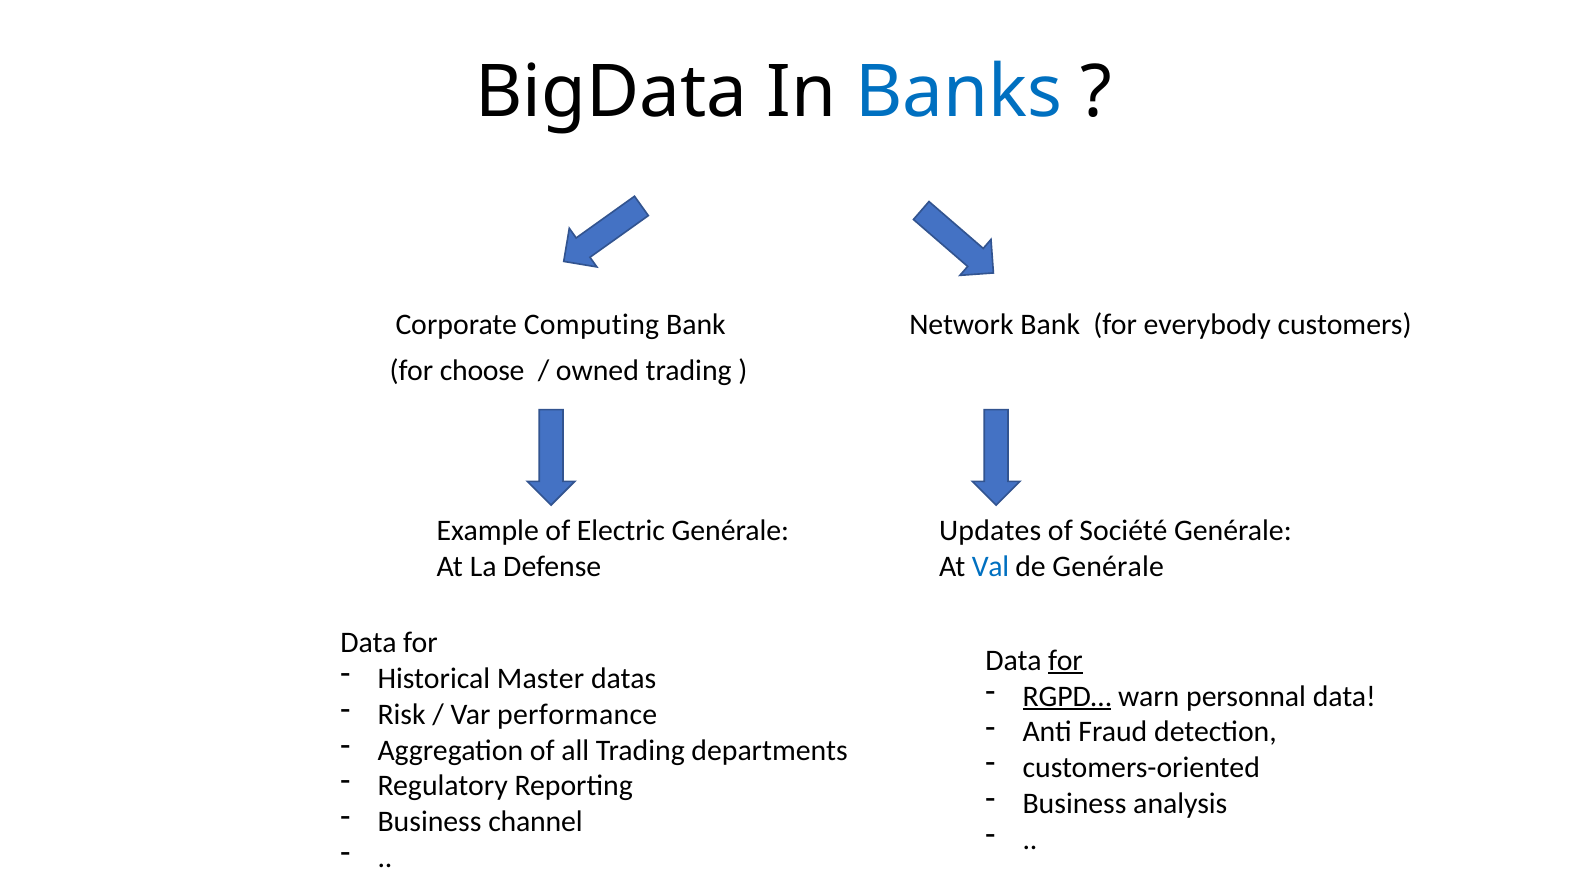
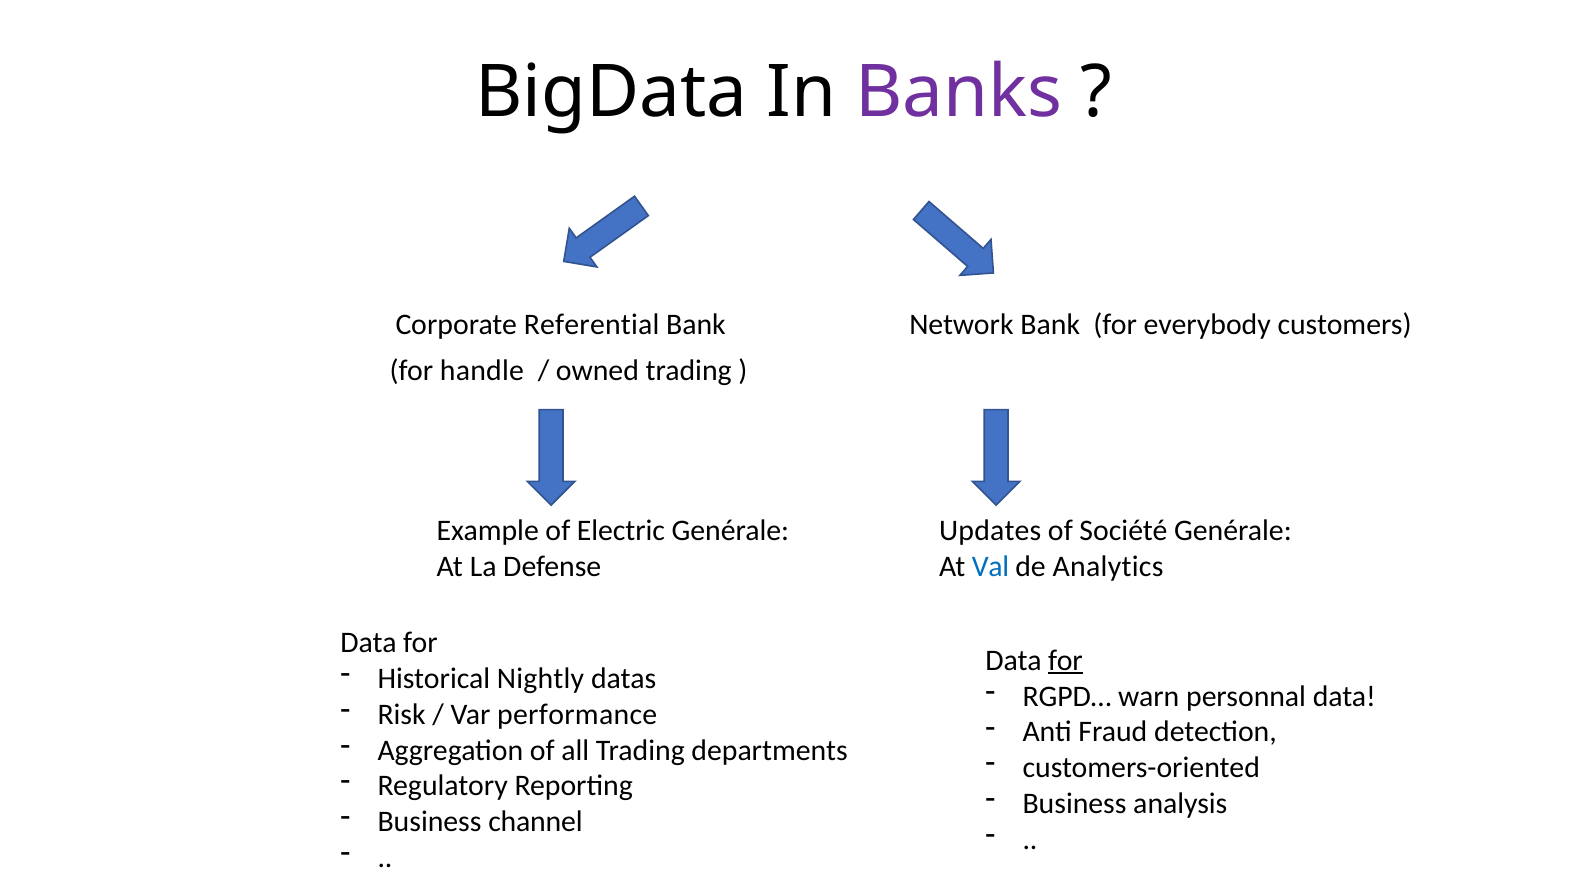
Banks colour: blue -> purple
Computing: Computing -> Referential
choose: choose -> handle
de Genérale: Genérale -> Analytics
Master: Master -> Nightly
RGPD… underline: present -> none
